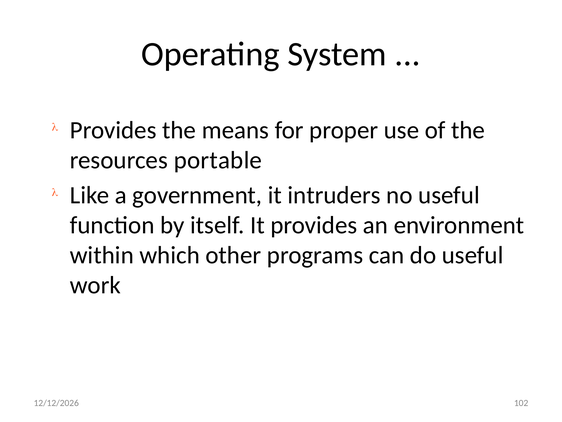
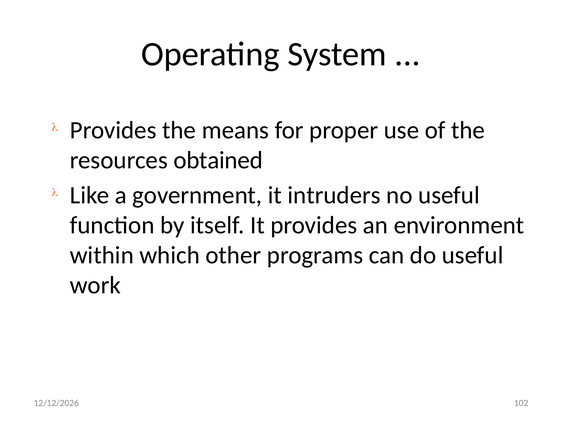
portable: portable -> obtained
